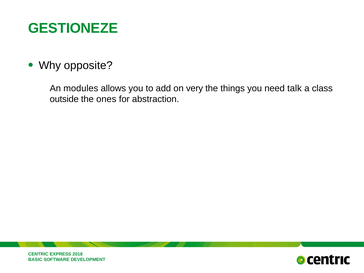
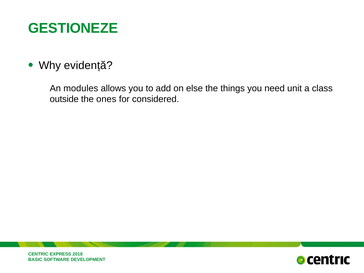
opposite: opposite -> evidență
very: very -> else
talk: talk -> unit
abstraction: abstraction -> considered
